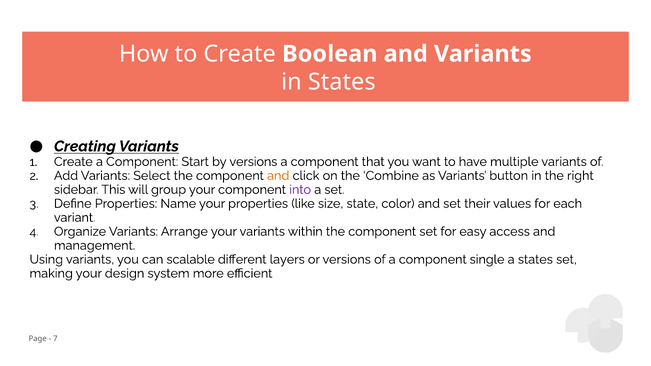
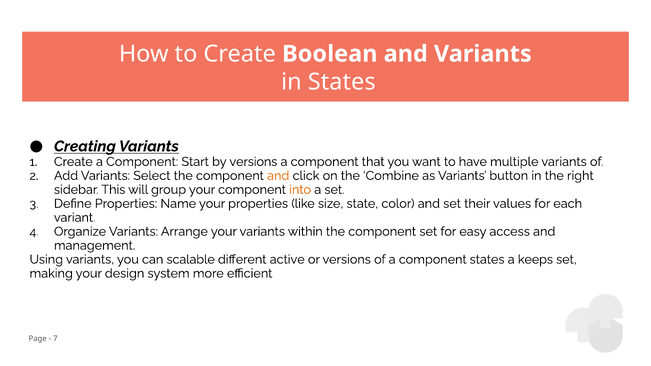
into colour: purple -> orange
layers: layers -> active
component single: single -> states
a states: states -> keeps
